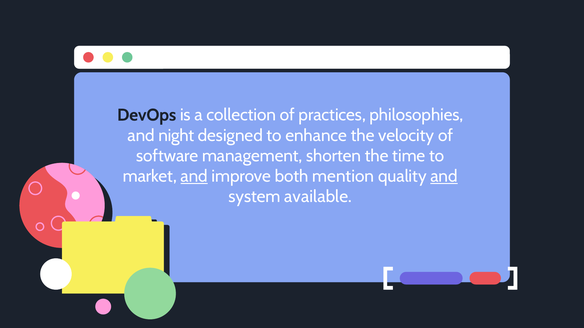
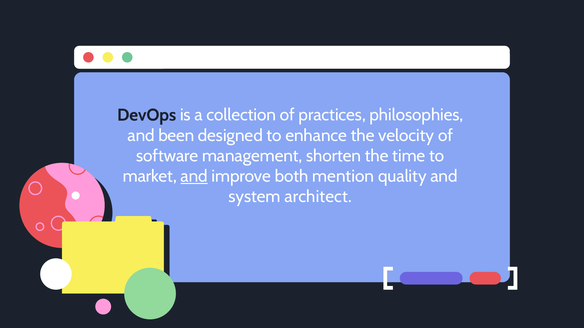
night: night -> been
and at (444, 176) underline: present -> none
available: available -> architect
